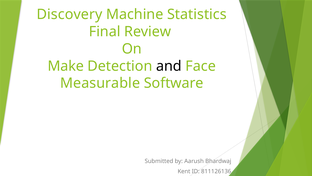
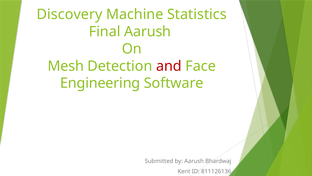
Final Review: Review -> Aarush
Make: Make -> Mesh
and colour: black -> red
Measurable: Measurable -> Engineering
